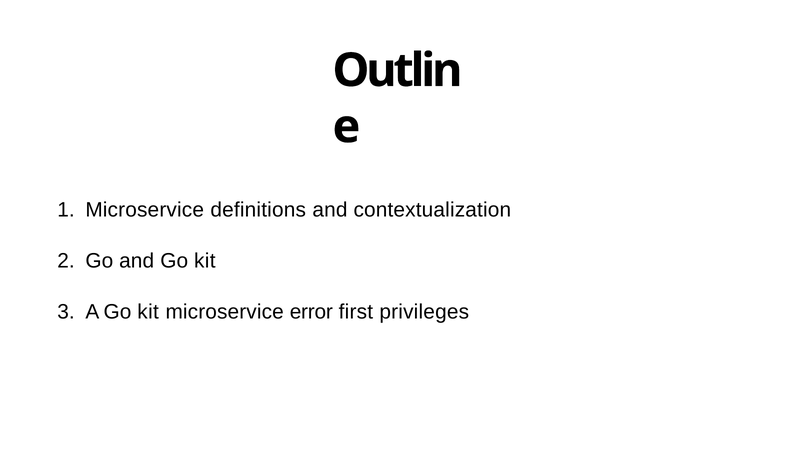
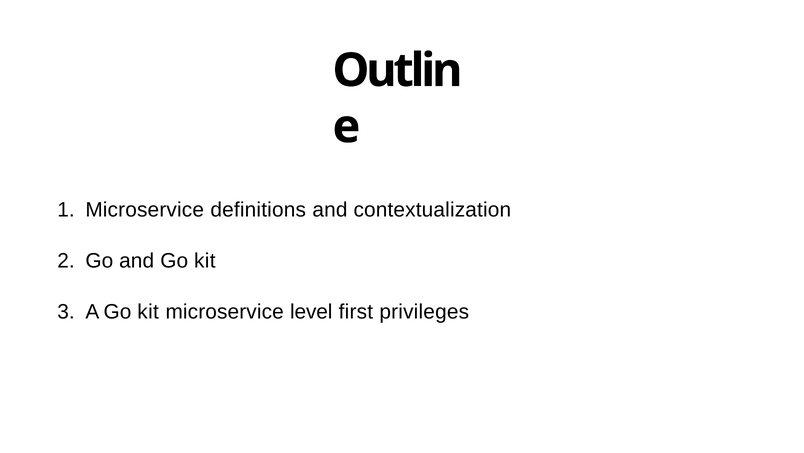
error: error -> level
